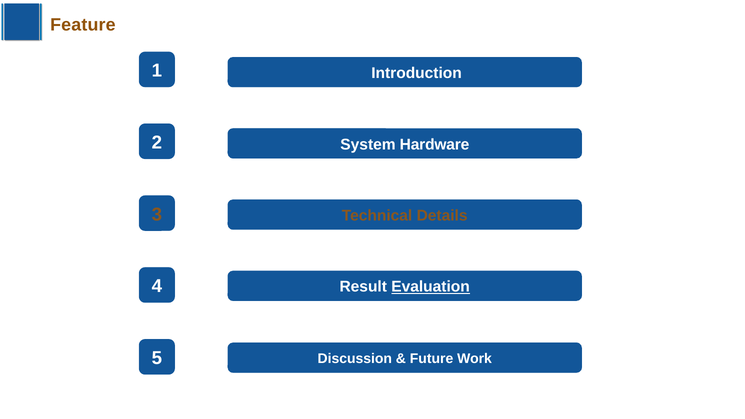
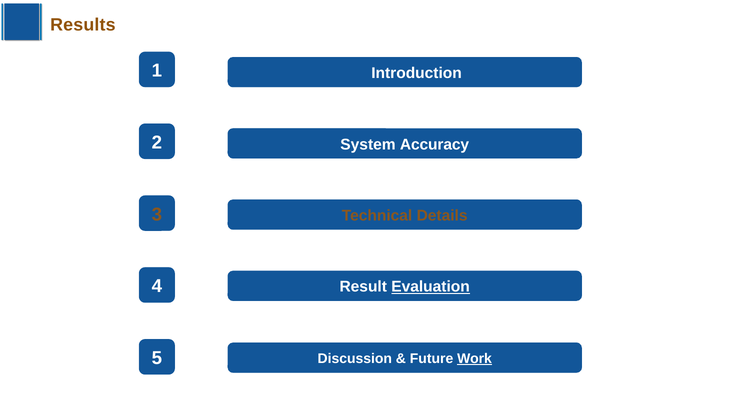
Feature: Feature -> Results
Hardware: Hardware -> Accuracy
Work underline: none -> present
